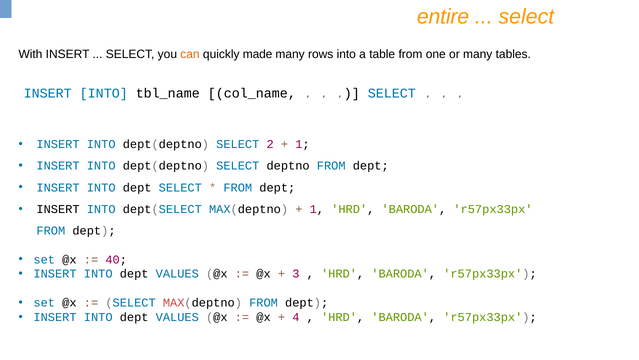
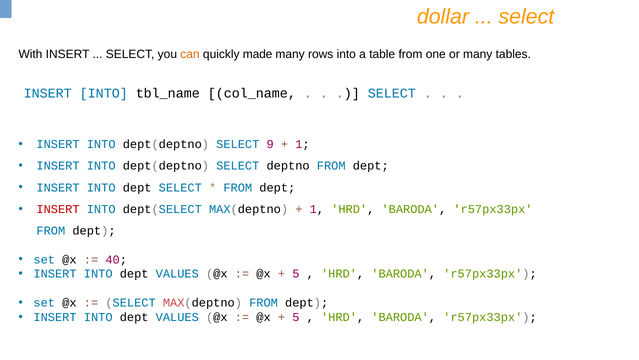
entire: entire -> dollar
2: 2 -> 9
INSERT at (58, 209) colour: black -> red
3 at (296, 274): 3 -> 5
4 at (296, 317): 4 -> 5
